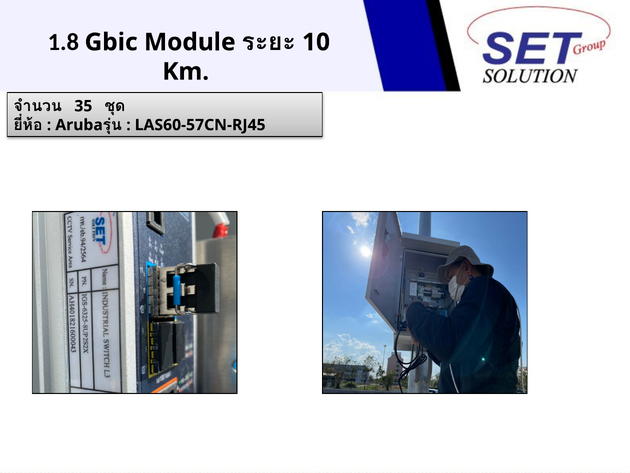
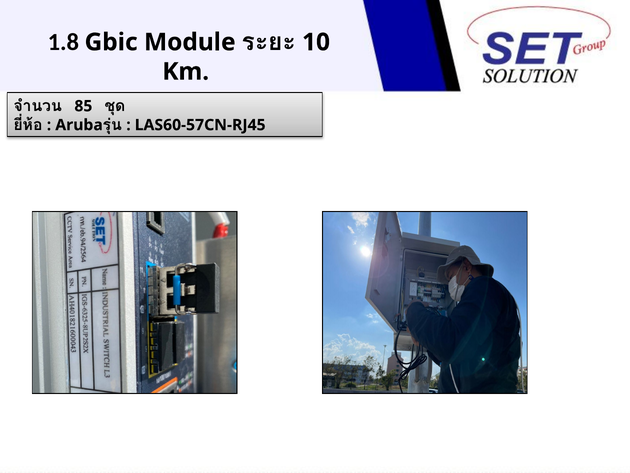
35: 35 -> 85
